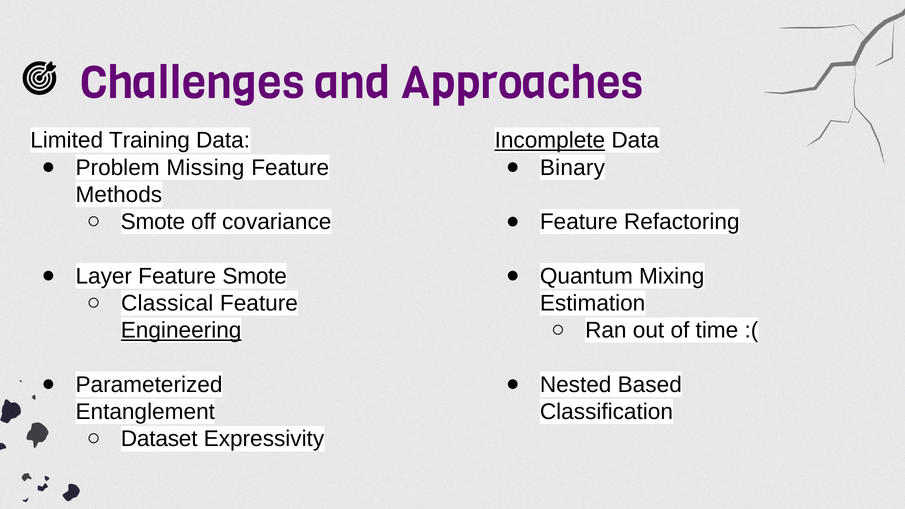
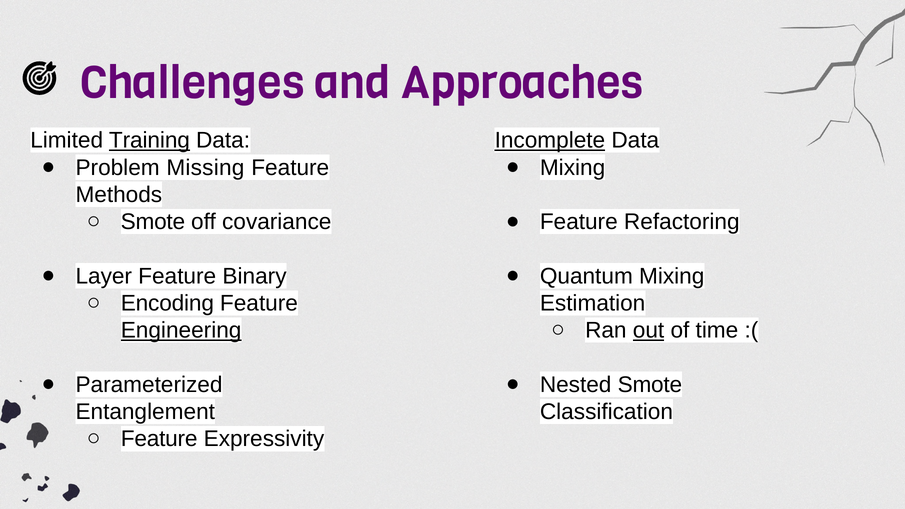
Training underline: none -> present
Binary at (572, 168): Binary -> Mixing
Feature Smote: Smote -> Binary
Classical: Classical -> Encoding
out underline: none -> present
Nested Based: Based -> Smote
Dataset at (159, 439): Dataset -> Feature
